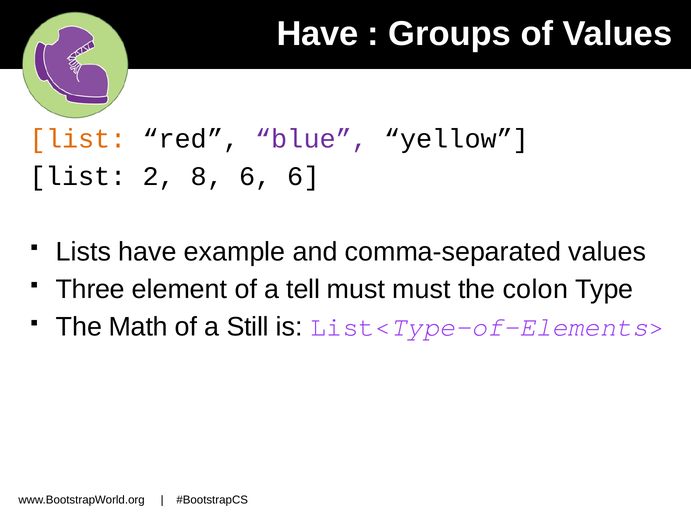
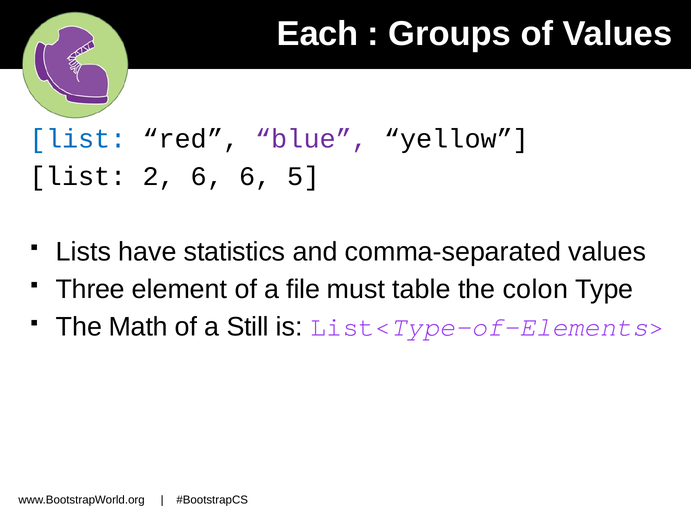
Have at (318, 34): Have -> Each
list at (78, 139) colour: orange -> blue
2 8: 8 -> 6
6 6: 6 -> 5
example: example -> statistics
tell: tell -> file
must must: must -> table
